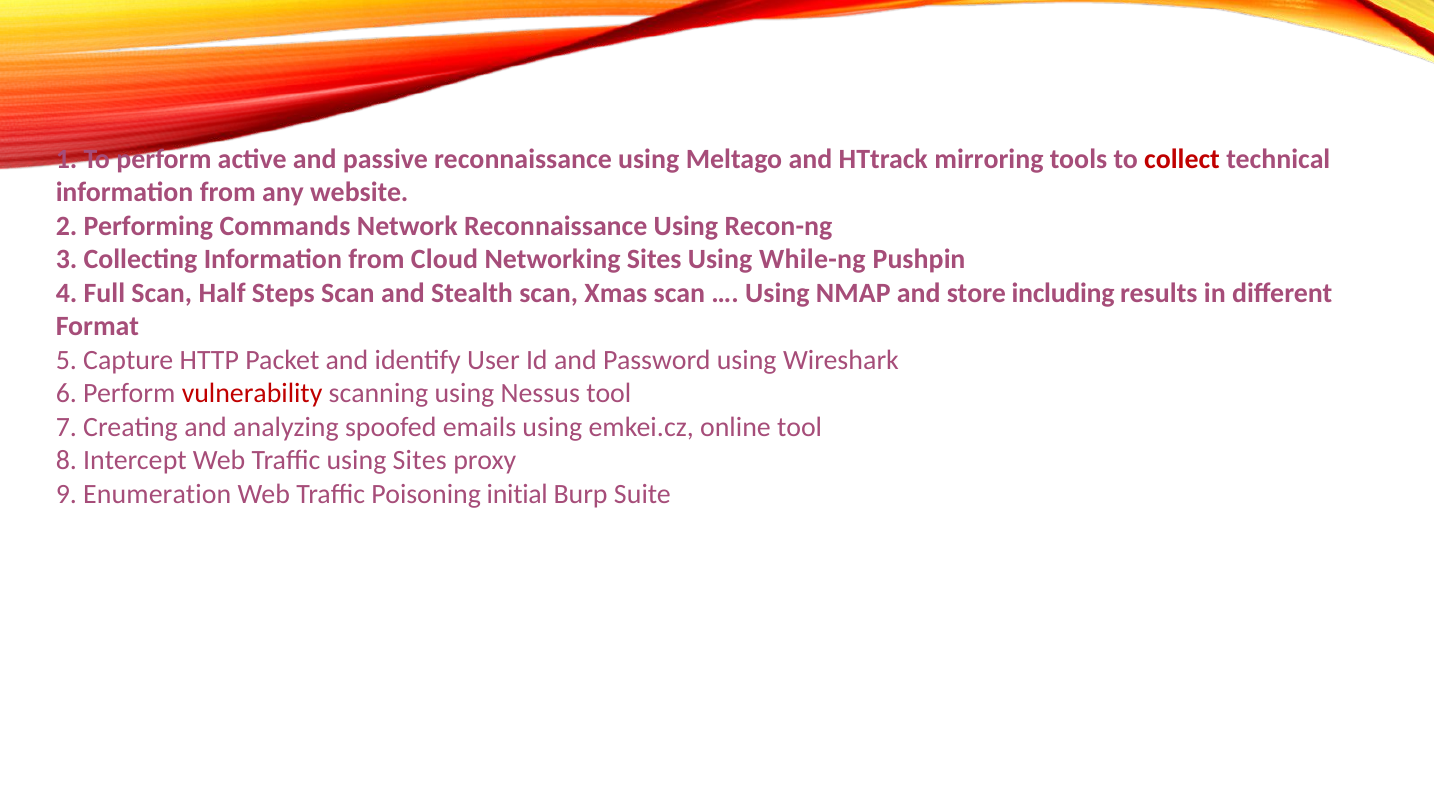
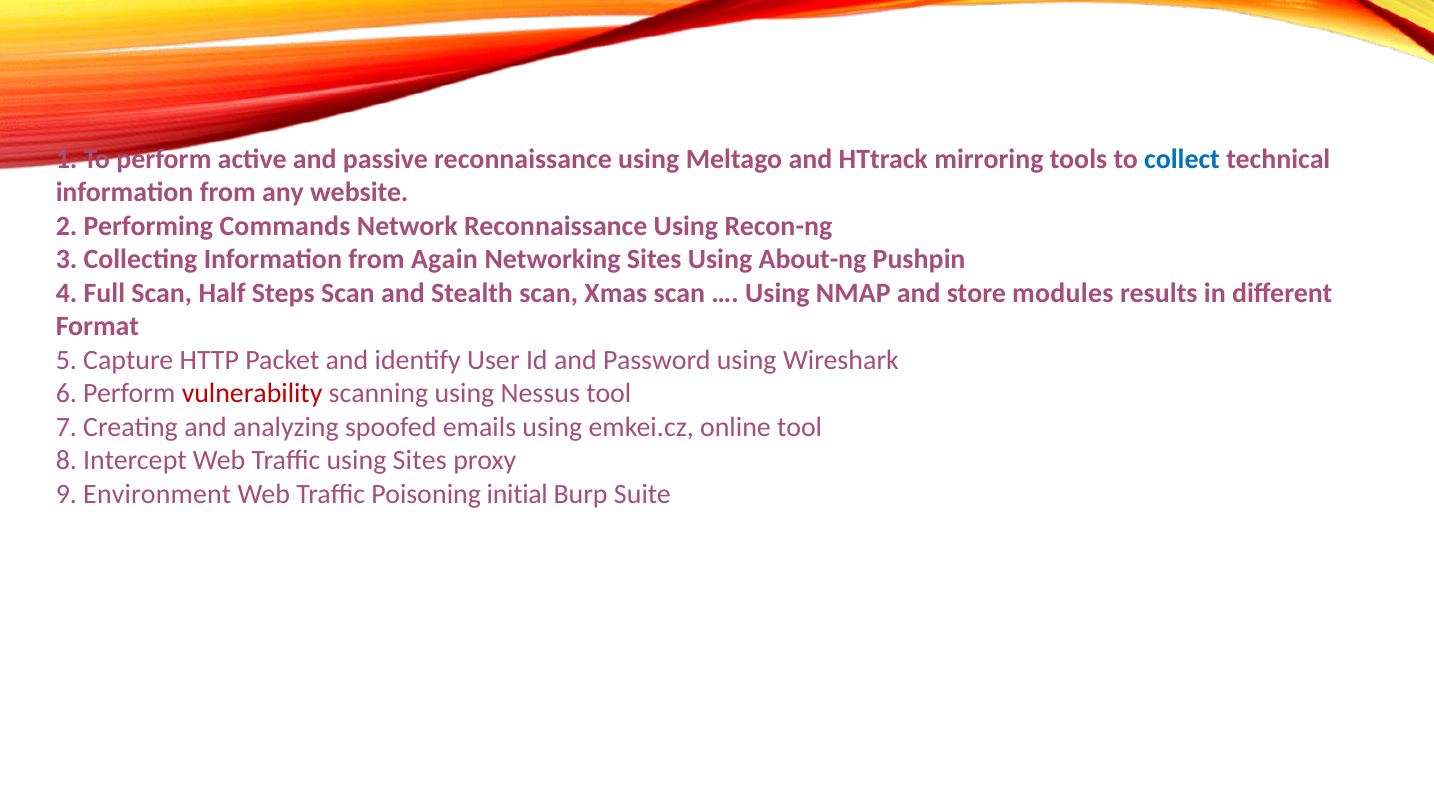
collect colour: red -> blue
Cloud: Cloud -> Again
While-ng: While-ng -> About-ng
including: including -> modules
Enumeration: Enumeration -> Environment
